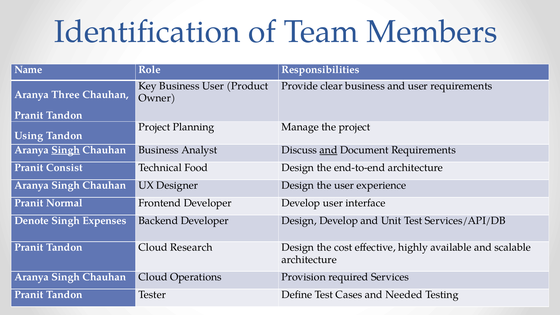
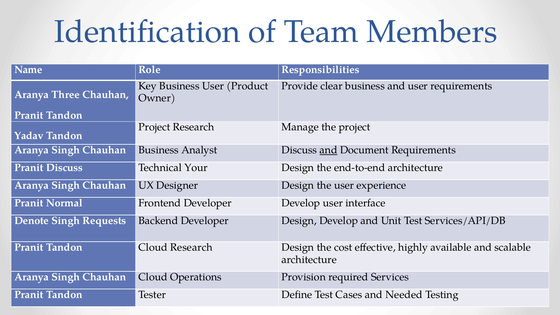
Project Planning: Planning -> Research
Using: Using -> Yadav
Singh at (66, 150) underline: present -> none
Pranit Consist: Consist -> Discuss
Food: Food -> Your
Expenses: Expenses -> Requests
